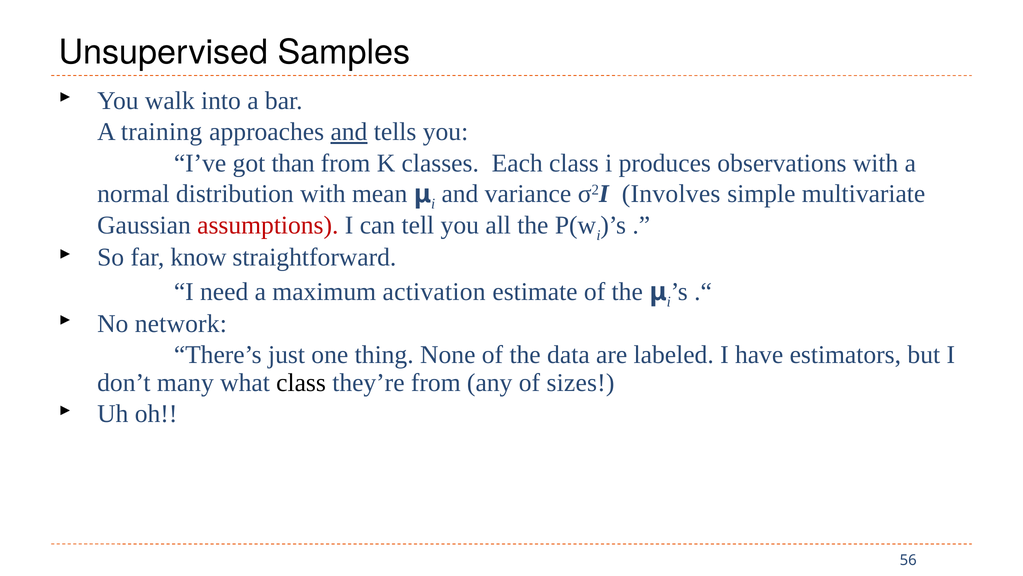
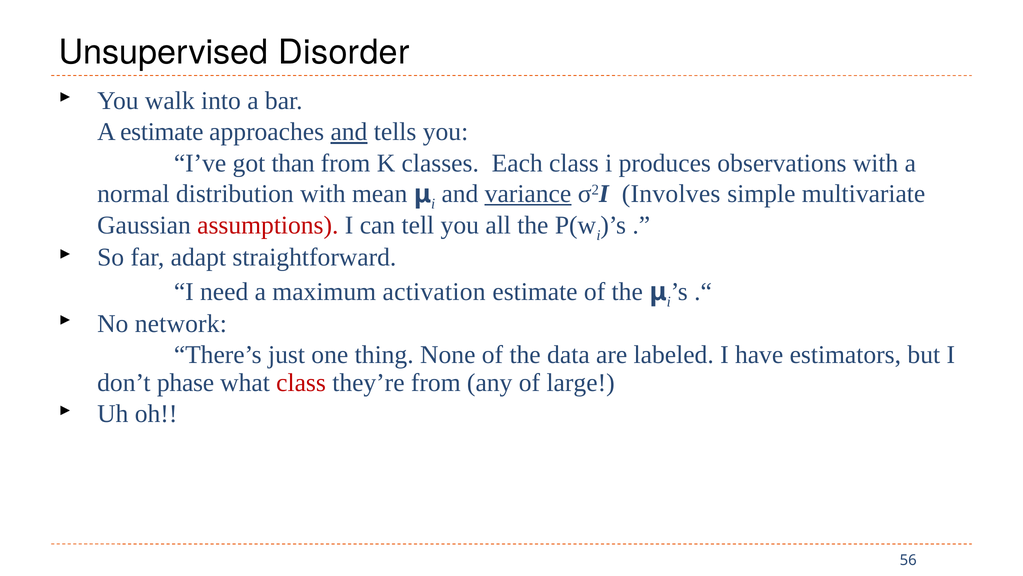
Samples: Samples -> Disorder
A training: training -> estimate
variance underline: none -> present
know: know -> adapt
many: many -> phase
class at (301, 382) colour: black -> red
sizes: sizes -> large
